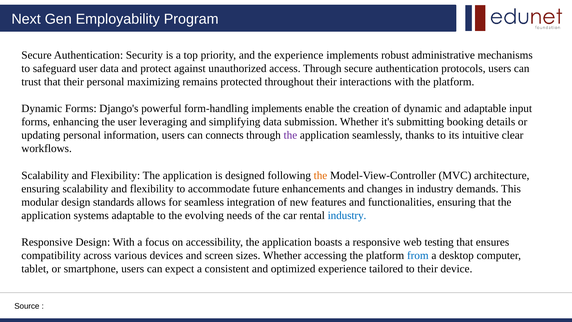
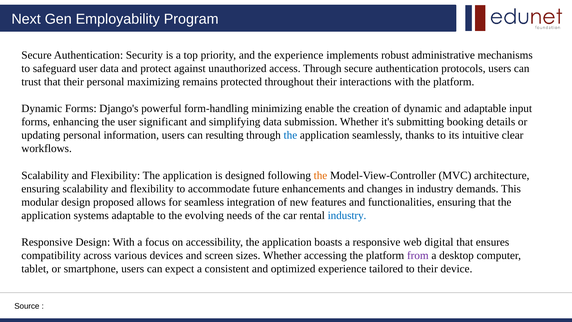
form-handling implements: implements -> minimizing
leveraging: leveraging -> significant
connects: connects -> resulting
the at (290, 135) colour: purple -> blue
standards: standards -> proposed
testing: testing -> digital
from colour: blue -> purple
